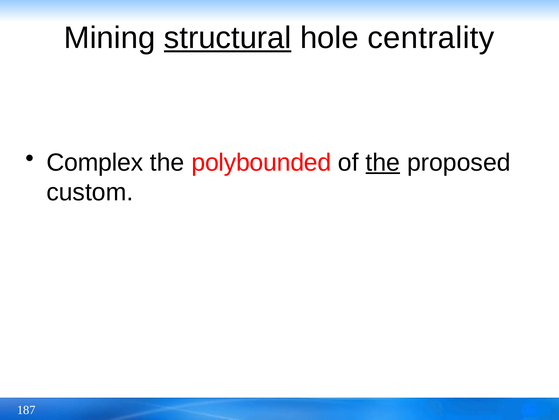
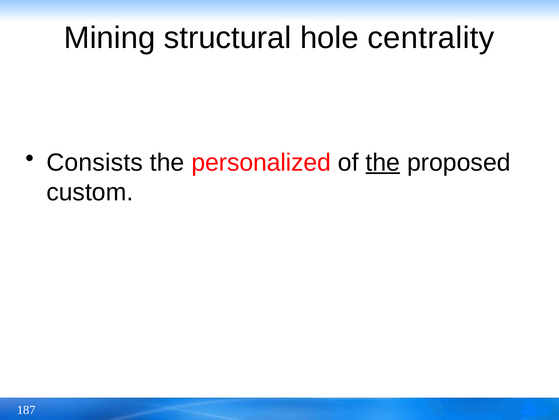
structural underline: present -> none
Complex: Complex -> Consists
polybounded: polybounded -> personalized
